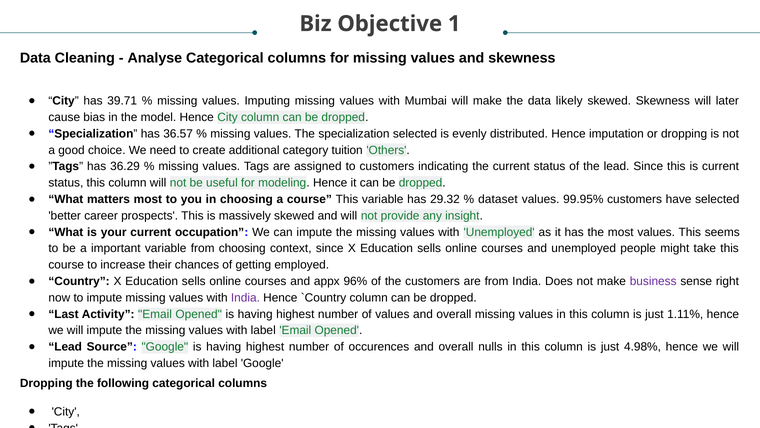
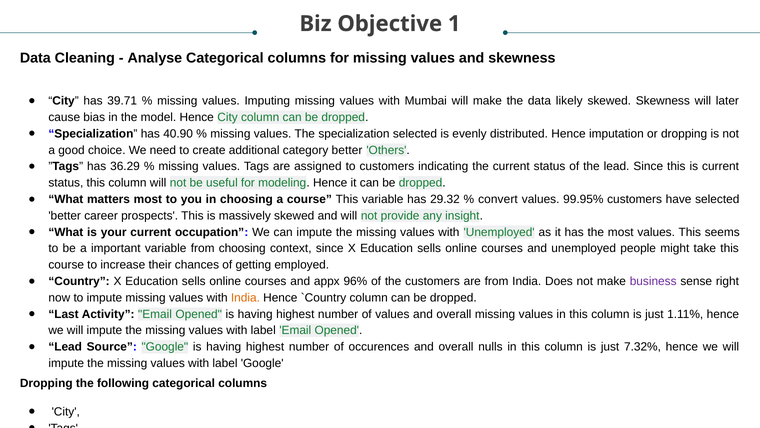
36.57: 36.57 -> 40.90
category tuition: tuition -> better
dataset: dataset -> convert
India at (245, 297) colour: purple -> orange
4.98%: 4.98% -> 7.32%
